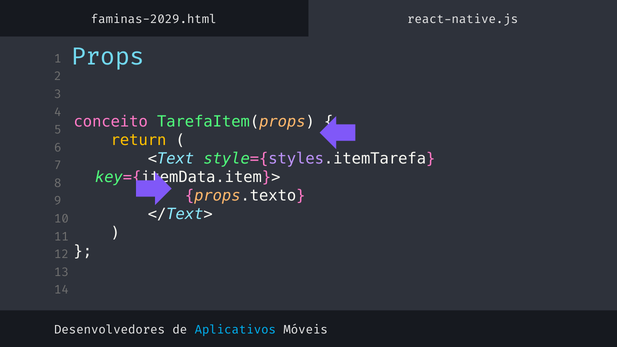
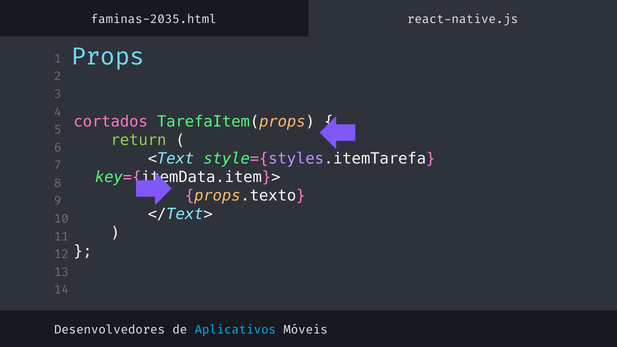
faminas-2029.html: faminas-2029.html -> faminas-2035.html
conceito: conceito -> cortados
return colour: yellow -> light green
